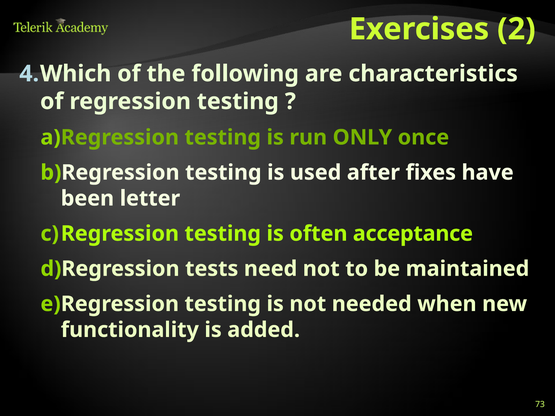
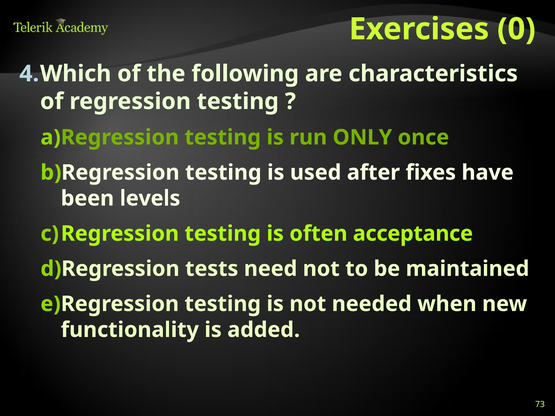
2: 2 -> 0
letter: letter -> levels
